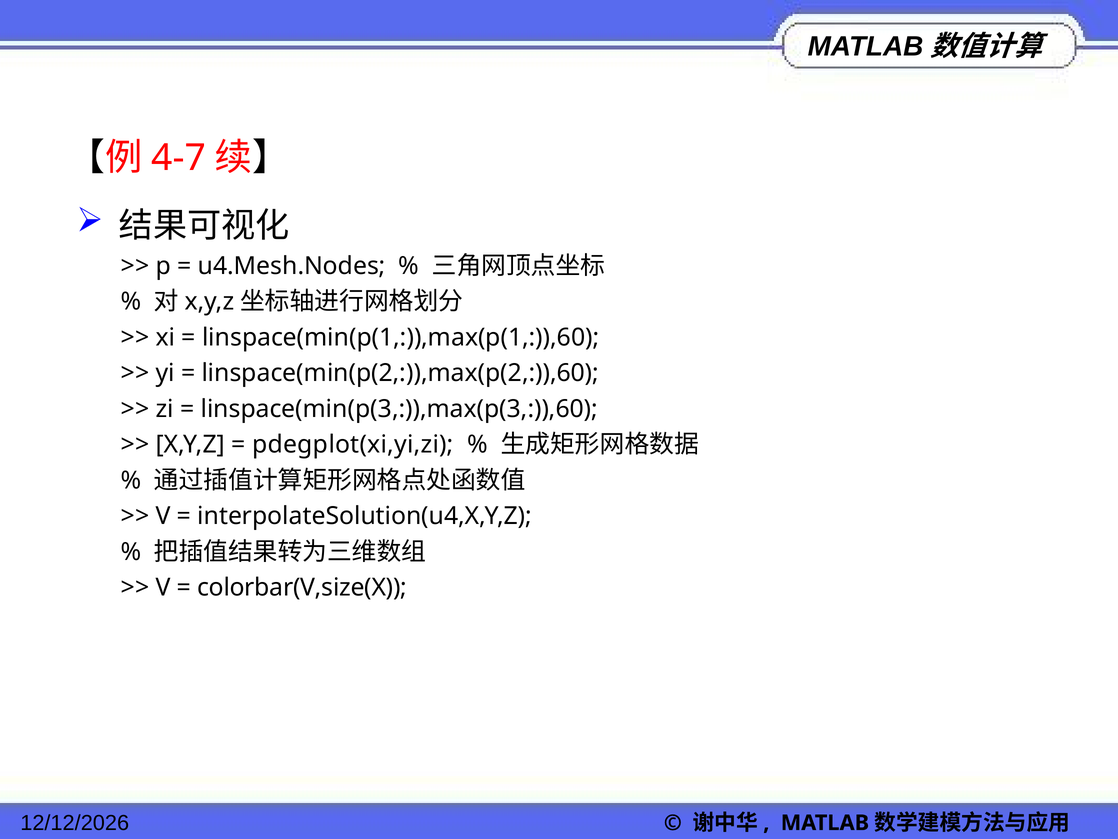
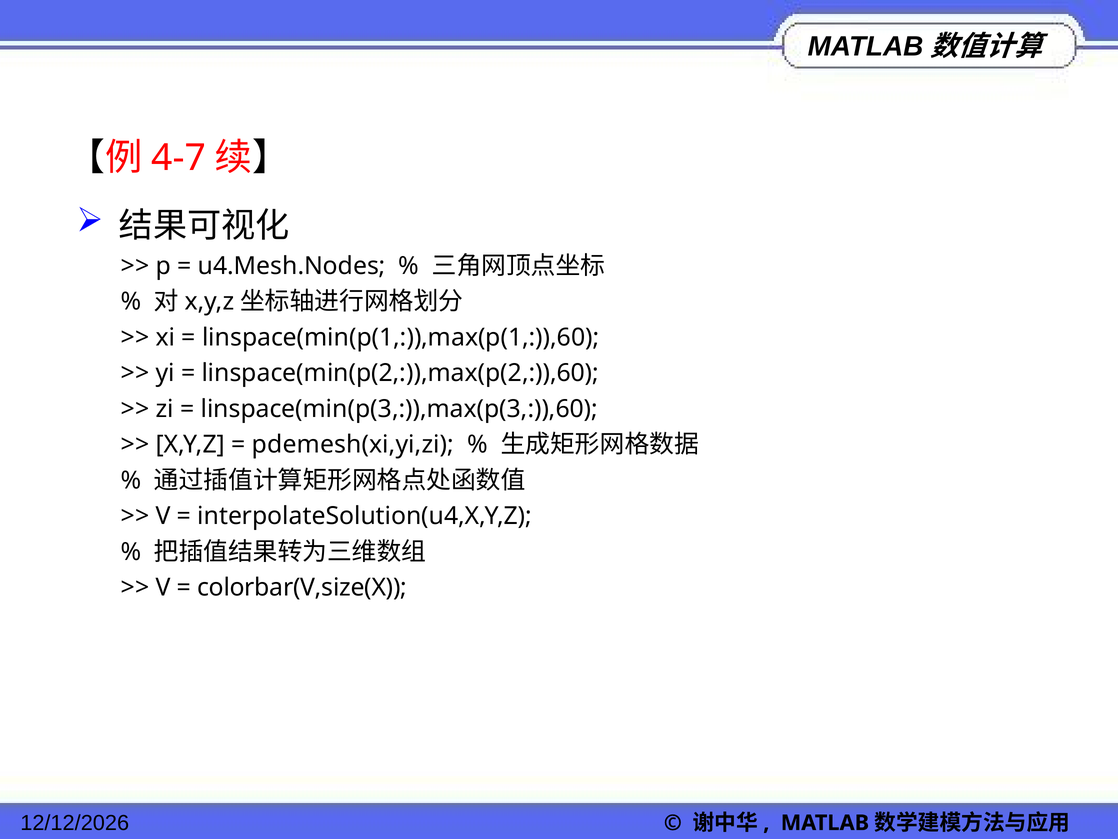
pdegplot(xi,yi,zi: pdegplot(xi,yi,zi -> pdemesh(xi,yi,zi
